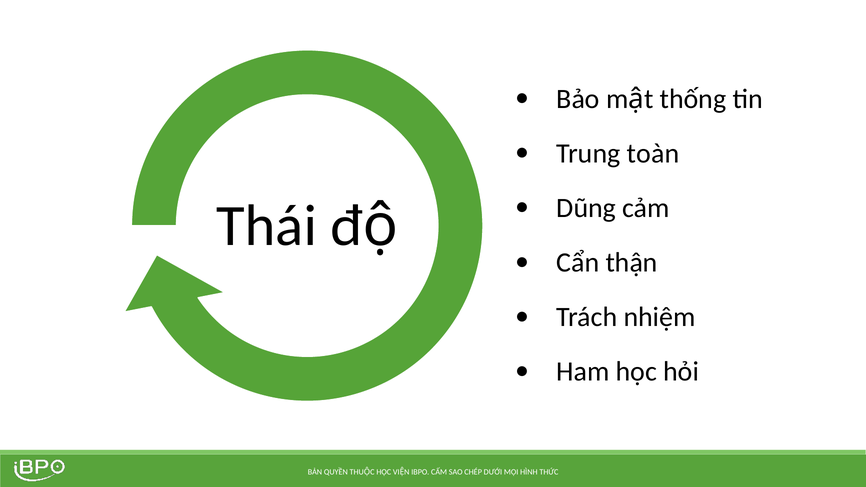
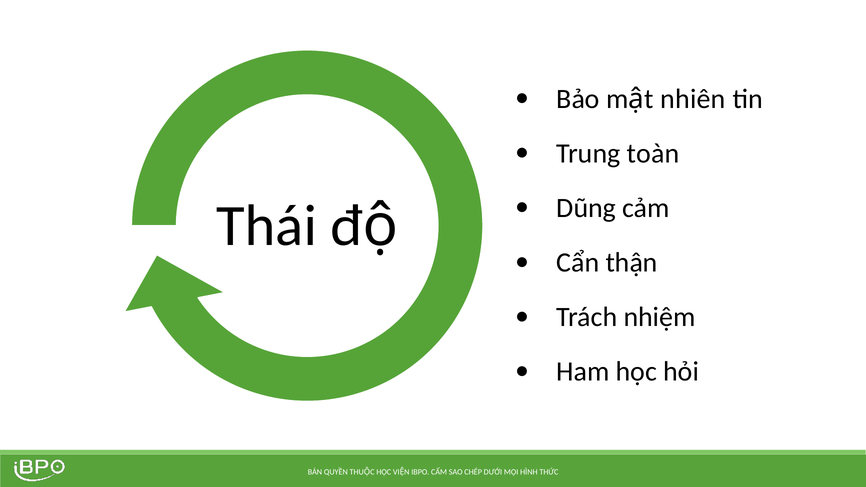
thống: thống -> nhiên
